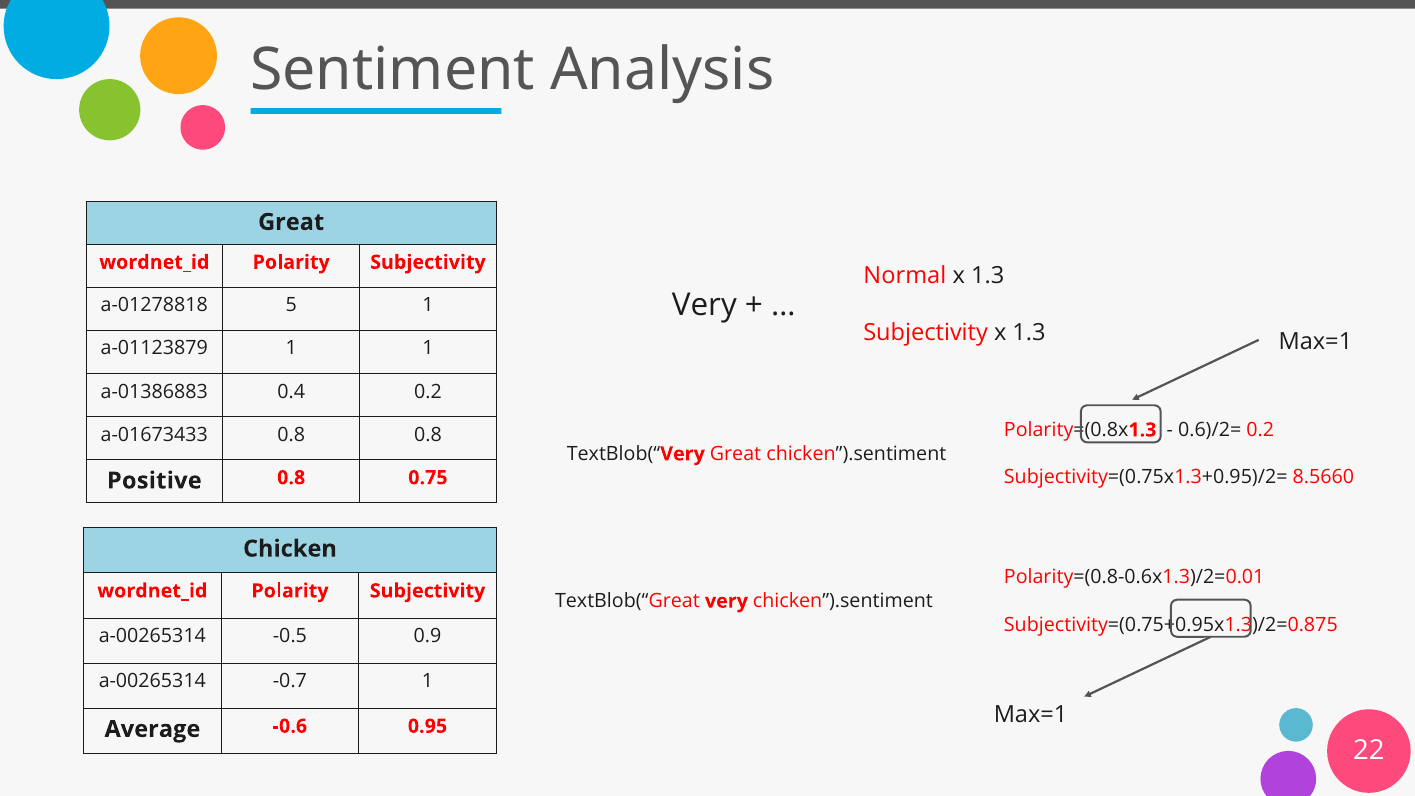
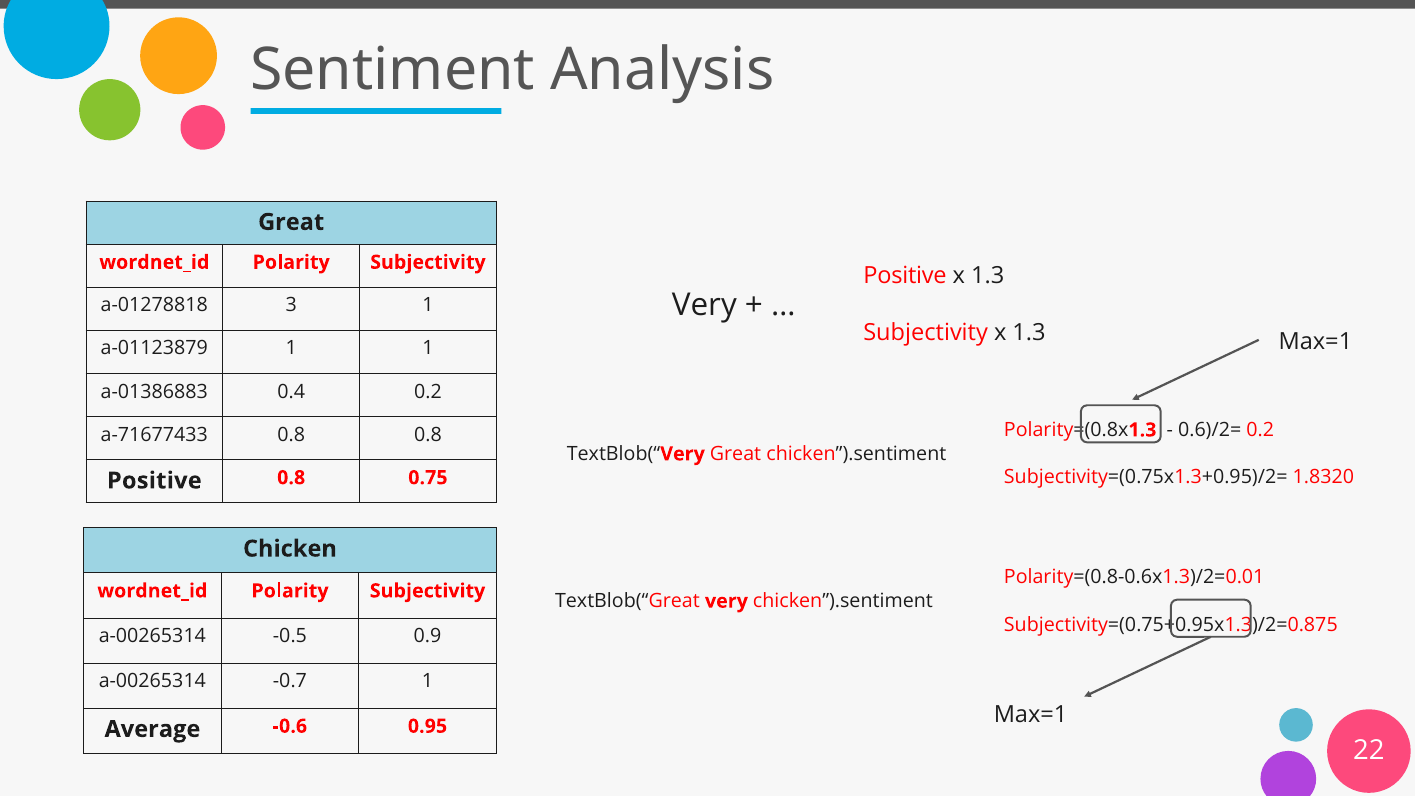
Normal at (905, 276): Normal -> Positive
5: 5 -> 3
a-01673433: a-01673433 -> a-71677433
8.5660: 8.5660 -> 1.8320
